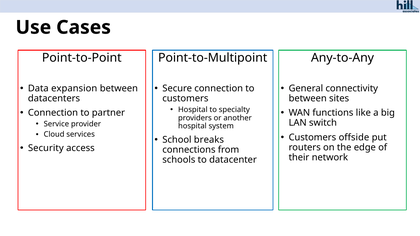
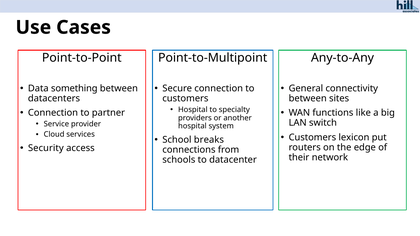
expansion: expansion -> something
offside: offside -> lexicon
